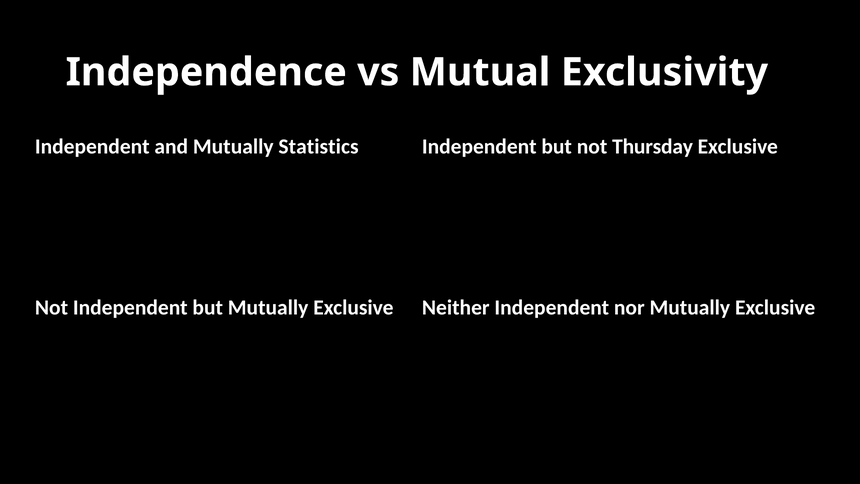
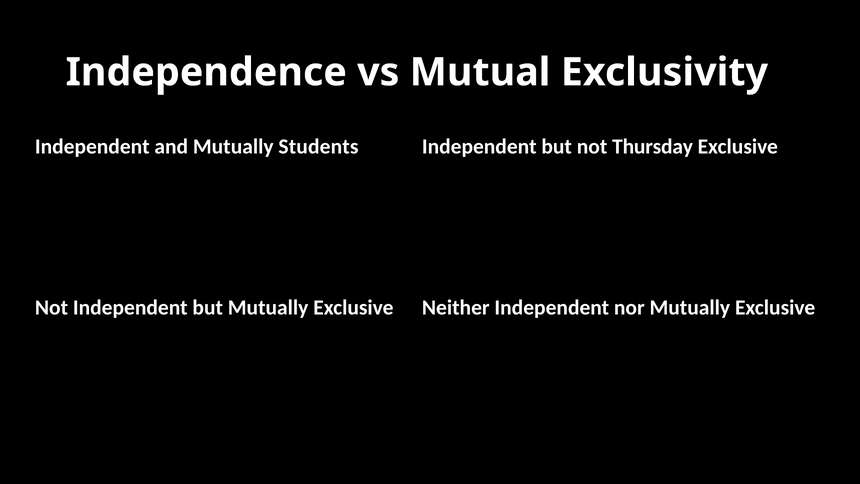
Statistics: Statistics -> Students
